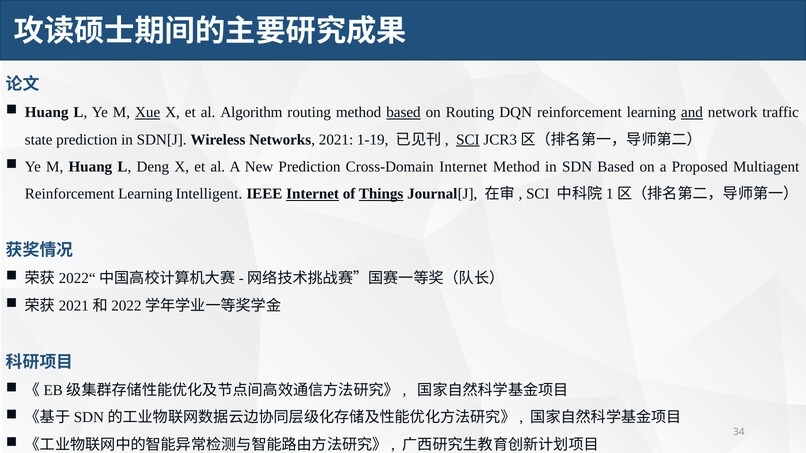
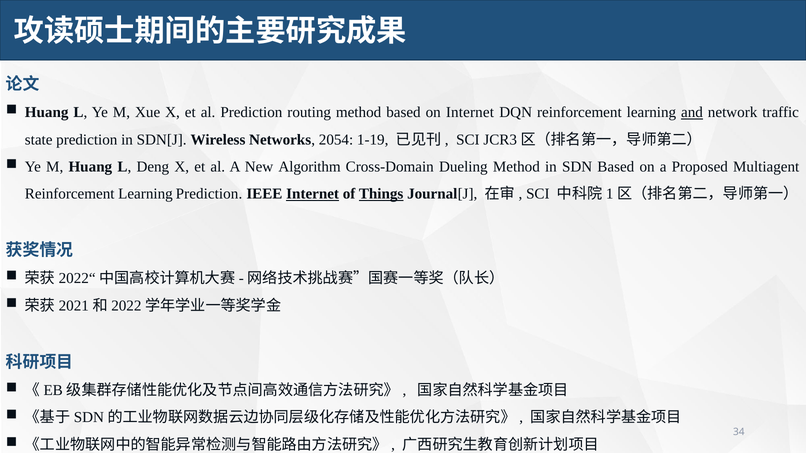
Xue underline: present -> none
al Algorithm: Algorithm -> Prediction
based at (403, 112) underline: present -> none
on Routing: Routing -> Internet
2021: 2021 -> 2054
SCI at (468, 140) underline: present -> none
New Prediction: Prediction -> Algorithm
Cross-Domain Internet: Internet -> Dueling
Learning Intelligent: Intelligent -> Prediction
